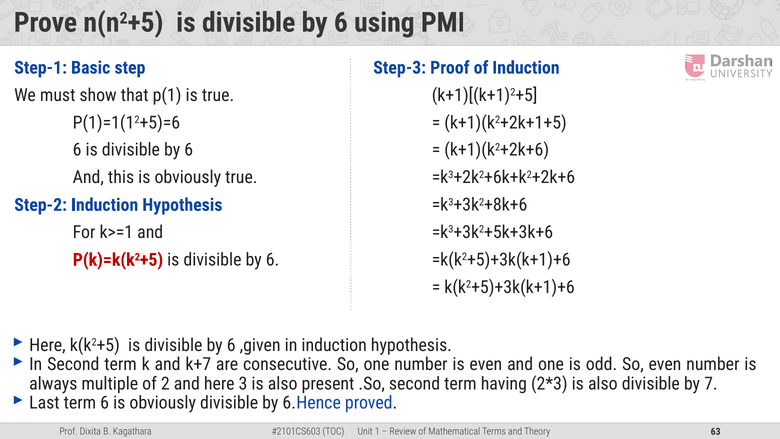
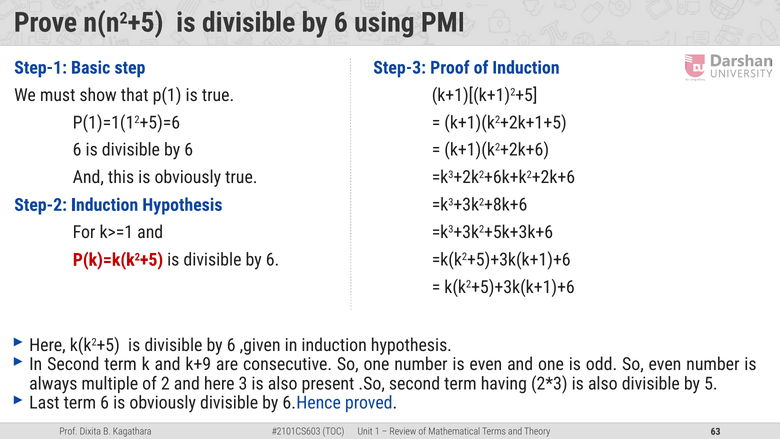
k+7: k+7 -> k+9
7: 7 -> 5
